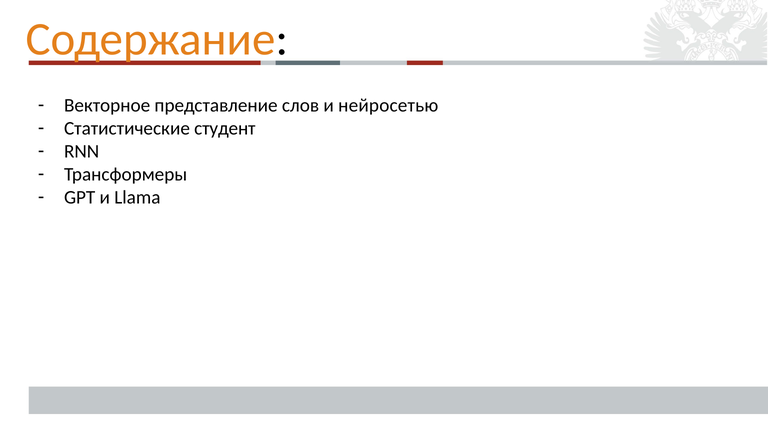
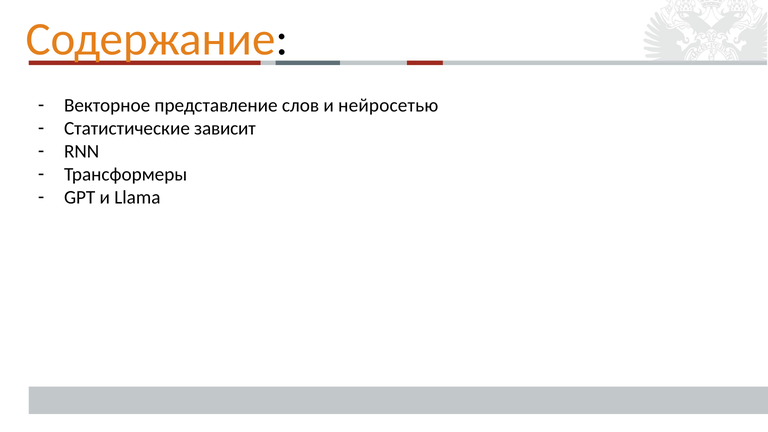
студент: студент -> зависит
